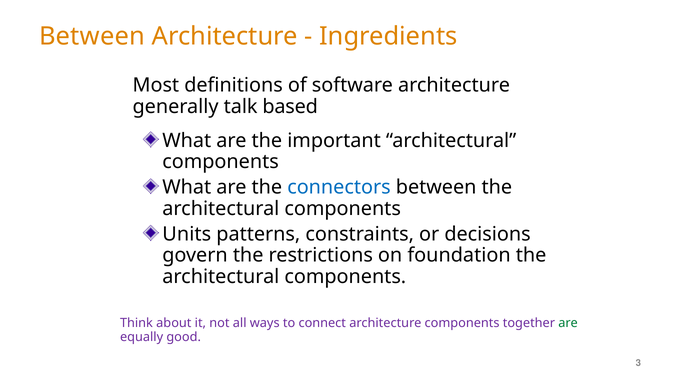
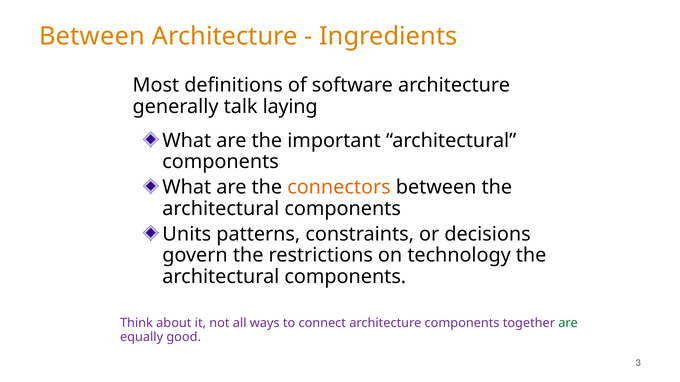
based: based -> laying
connectors colour: blue -> orange
foundation: foundation -> technology
